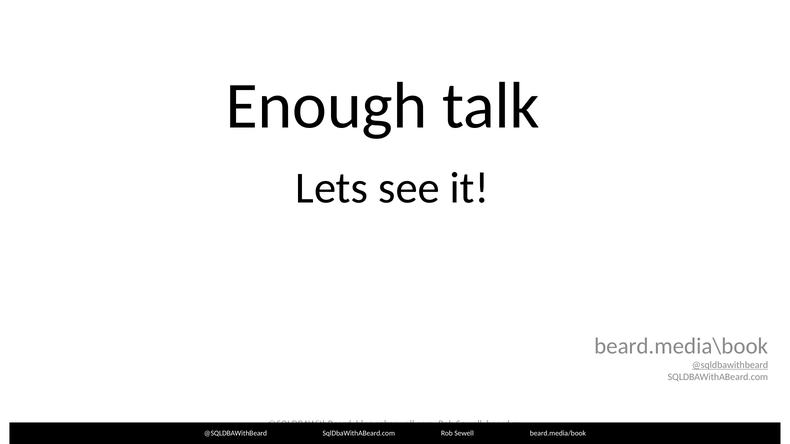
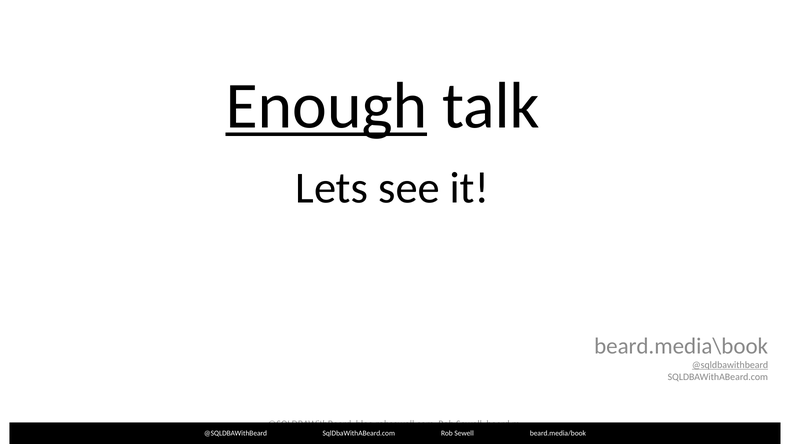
Enough underline: none -> present
